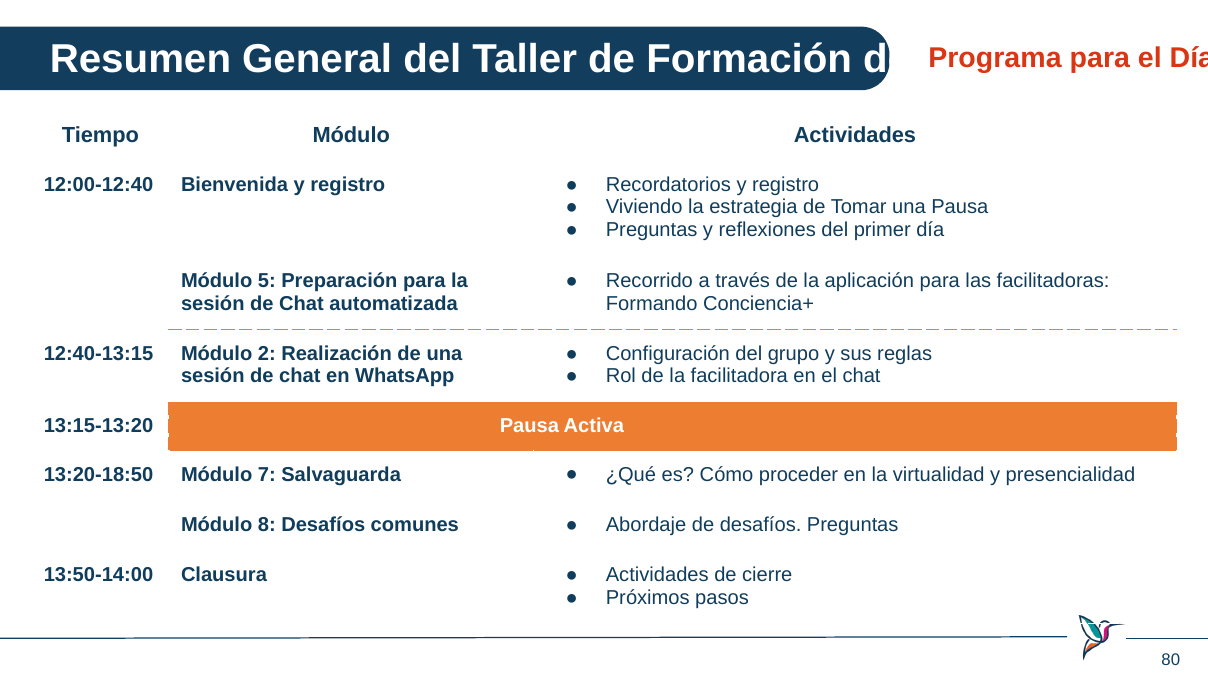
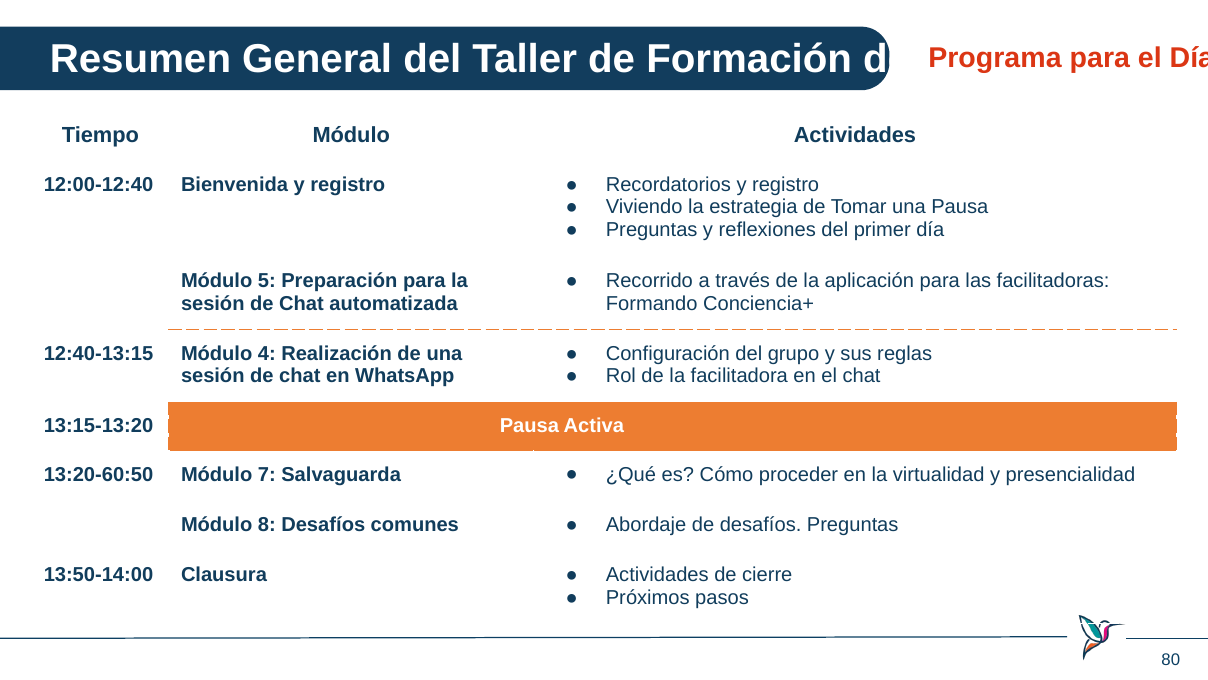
Módulo 2: 2 -> 4
13:20-18:50: 13:20-18:50 -> 13:20-60:50
